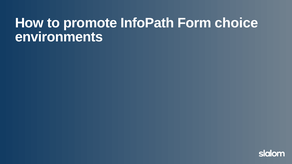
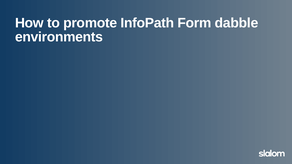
choice: choice -> dabble
